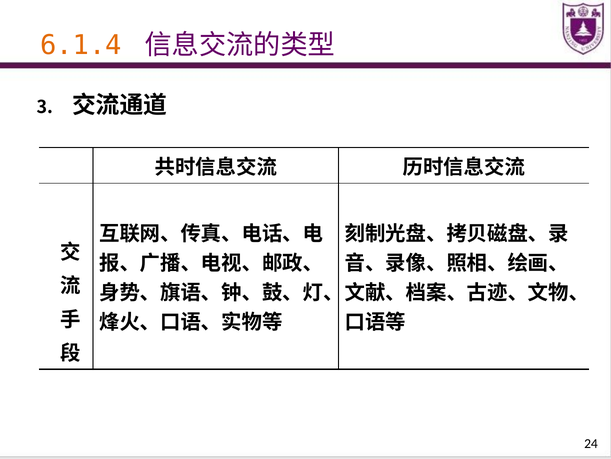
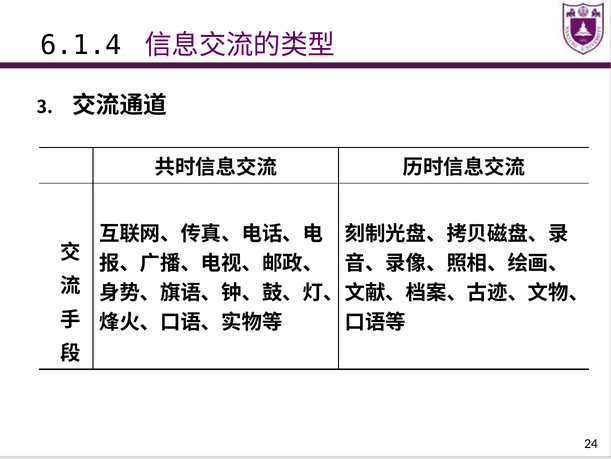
6.1.4 colour: orange -> black
